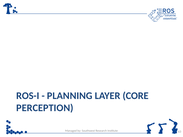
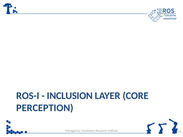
PLANNING: PLANNING -> INCLUSION
